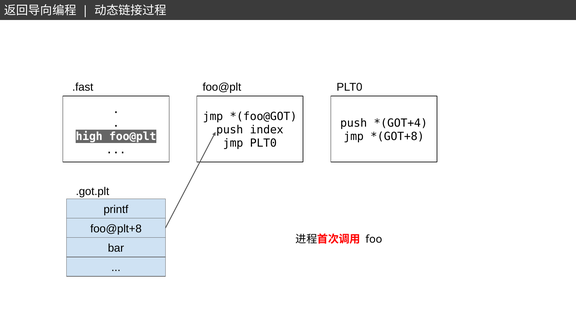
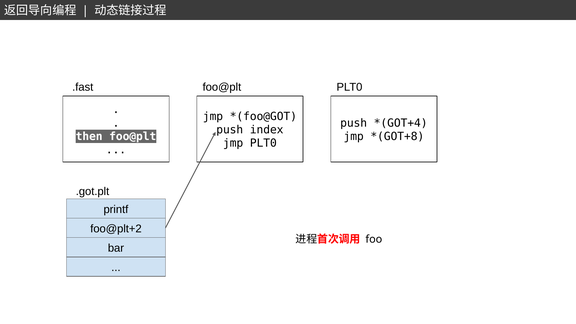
high: high -> then
foo@plt+8: foo@plt+8 -> foo@plt+2
